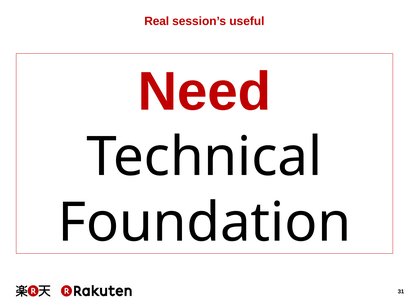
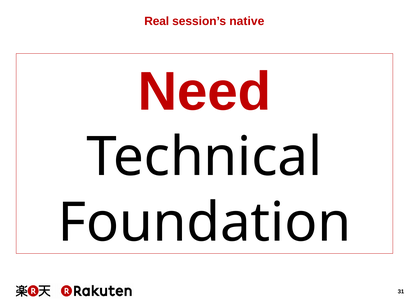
useful: useful -> native
